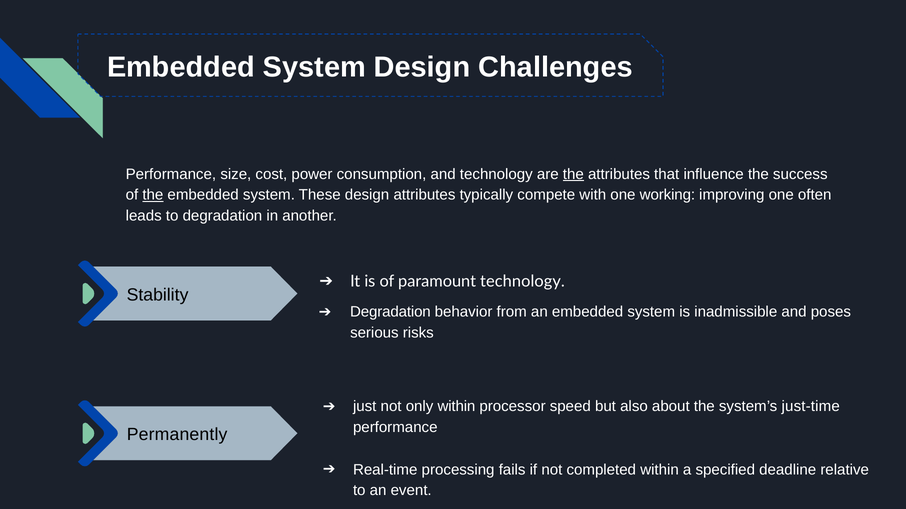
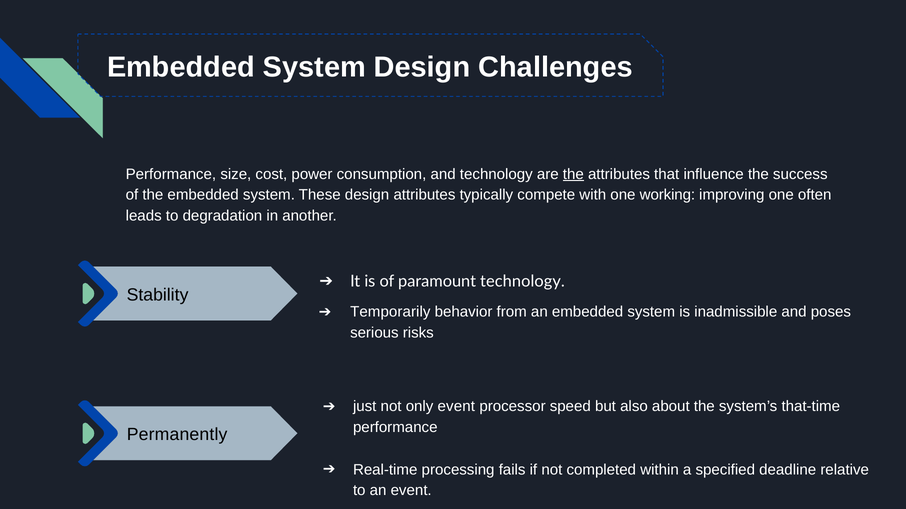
the at (153, 195) underline: present -> none
Degradation at (390, 312): Degradation -> Temporarily
only within: within -> event
just-time: just-time -> that-time
